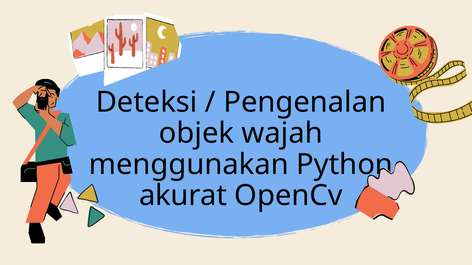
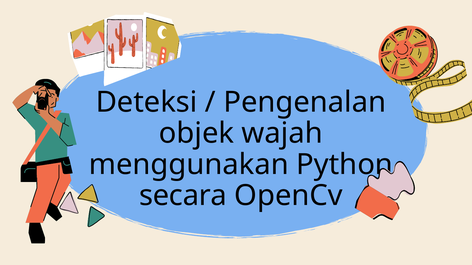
akurat: akurat -> secara
